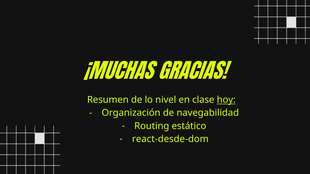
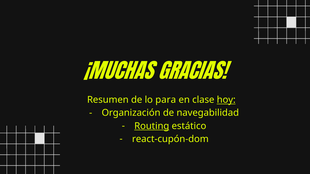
nivel: nivel -> para
Routing underline: none -> present
react-desde-dom: react-desde-dom -> react-cupón-dom
